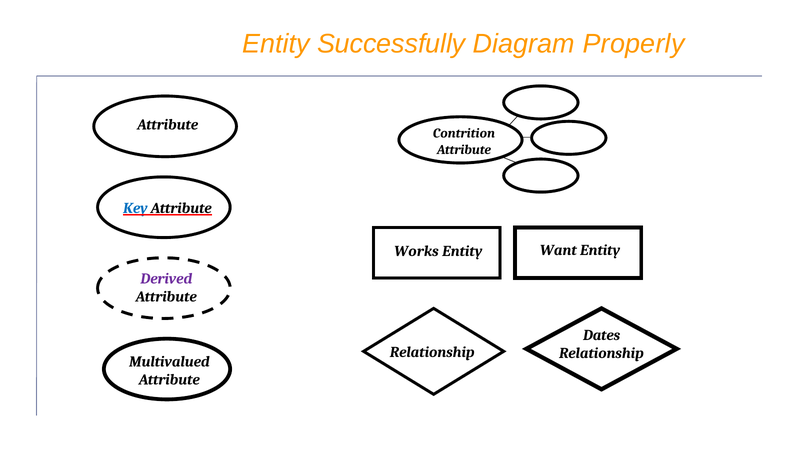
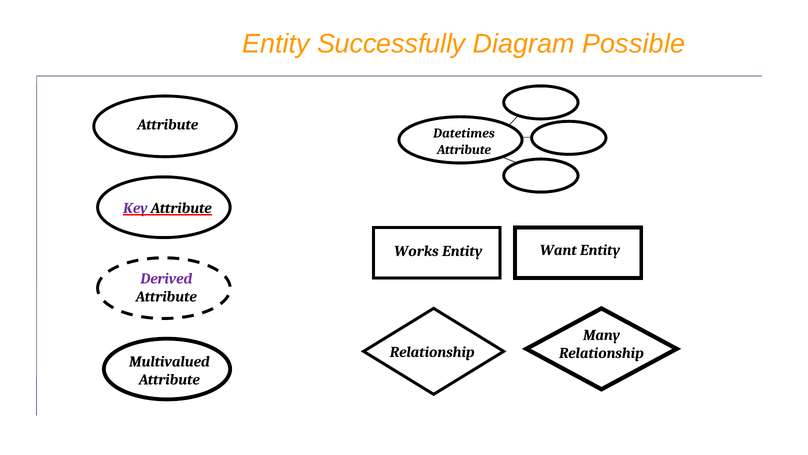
Properly: Properly -> Possible
Contrition: Contrition -> Datetimes
Key colour: blue -> purple
Dates: Dates -> Many
